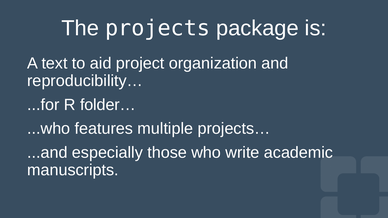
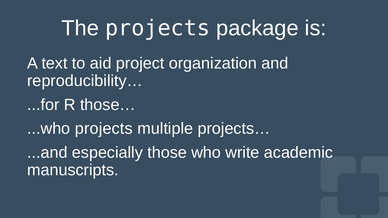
folder…: folder… -> those…
...who features: features -> projects
